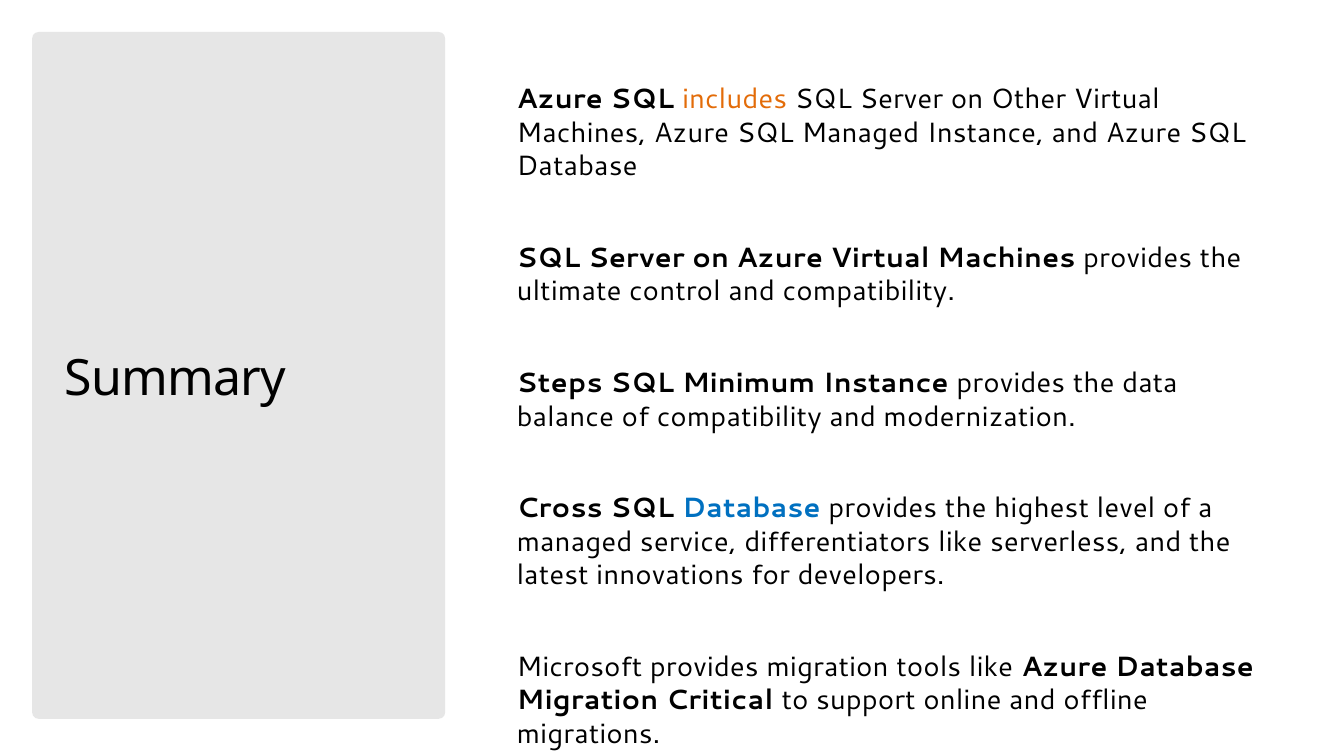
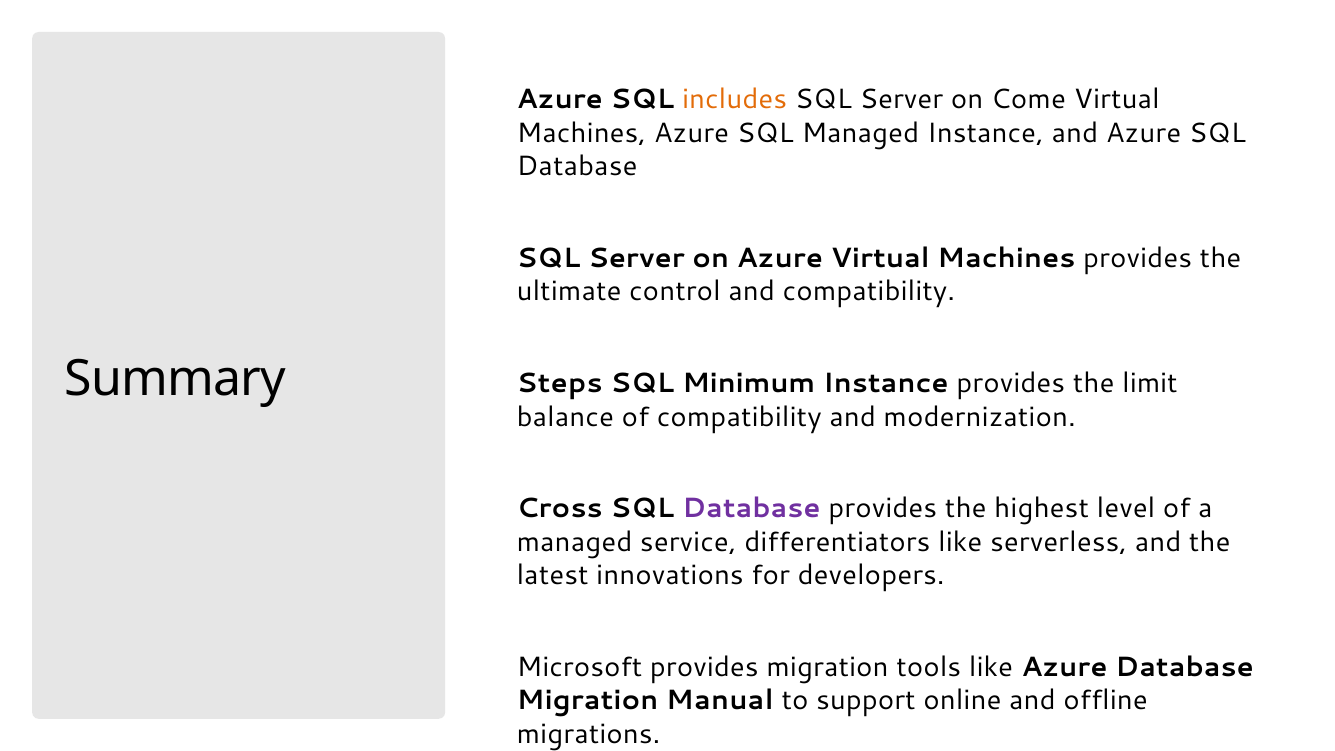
Other: Other -> Come
data: data -> limit
Database at (751, 509) colour: blue -> purple
Critical: Critical -> Manual
